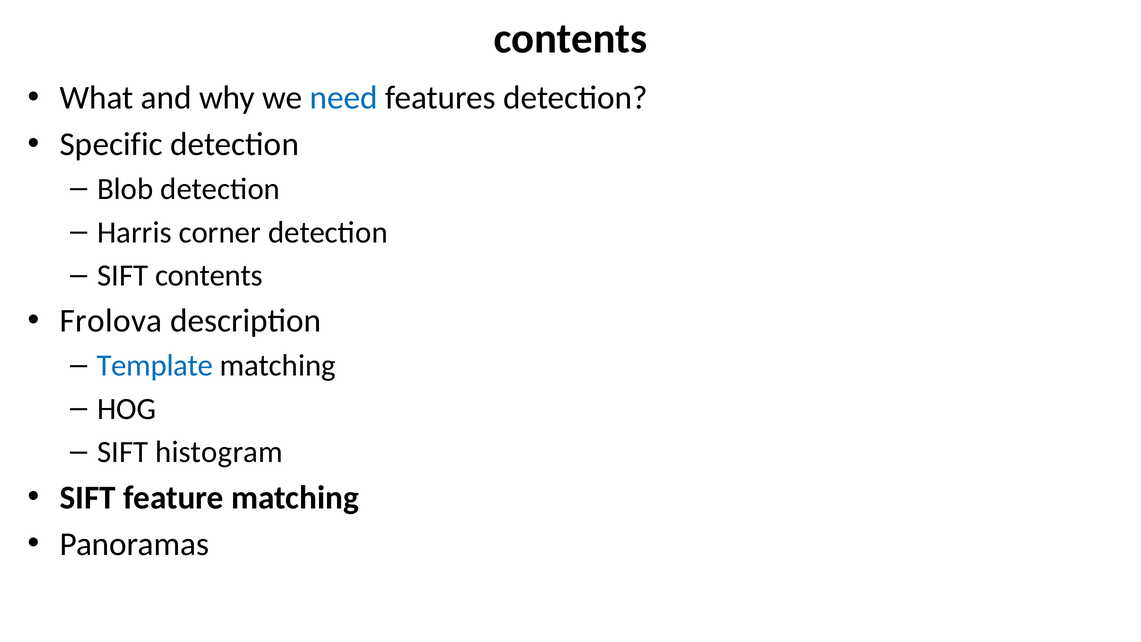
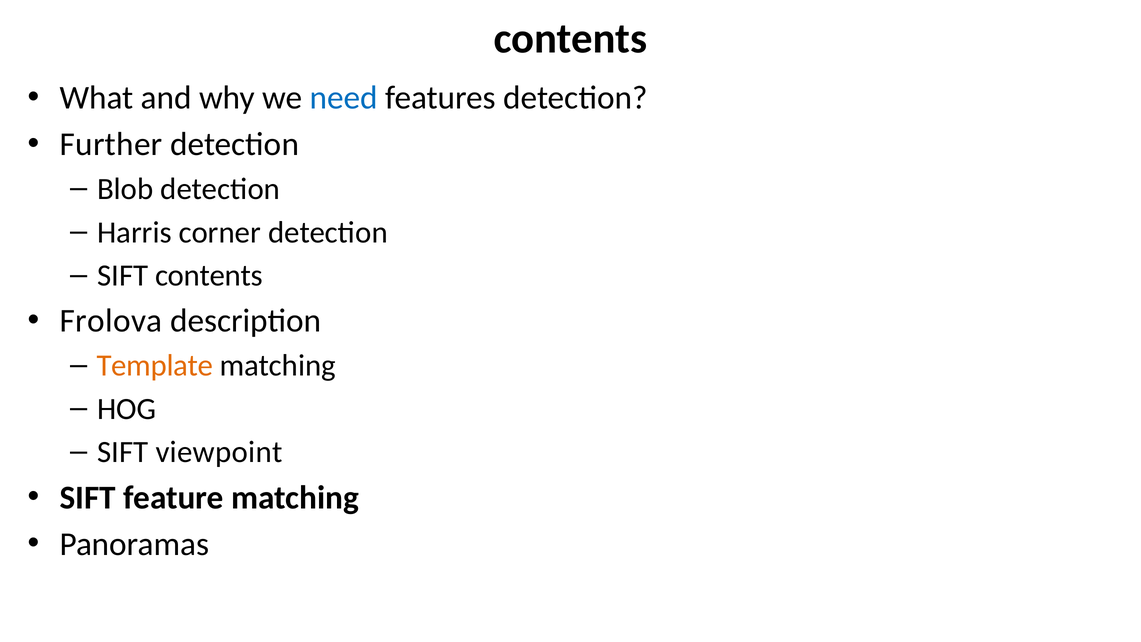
Specific: Specific -> Further
Template colour: blue -> orange
histogram: histogram -> viewpoint
